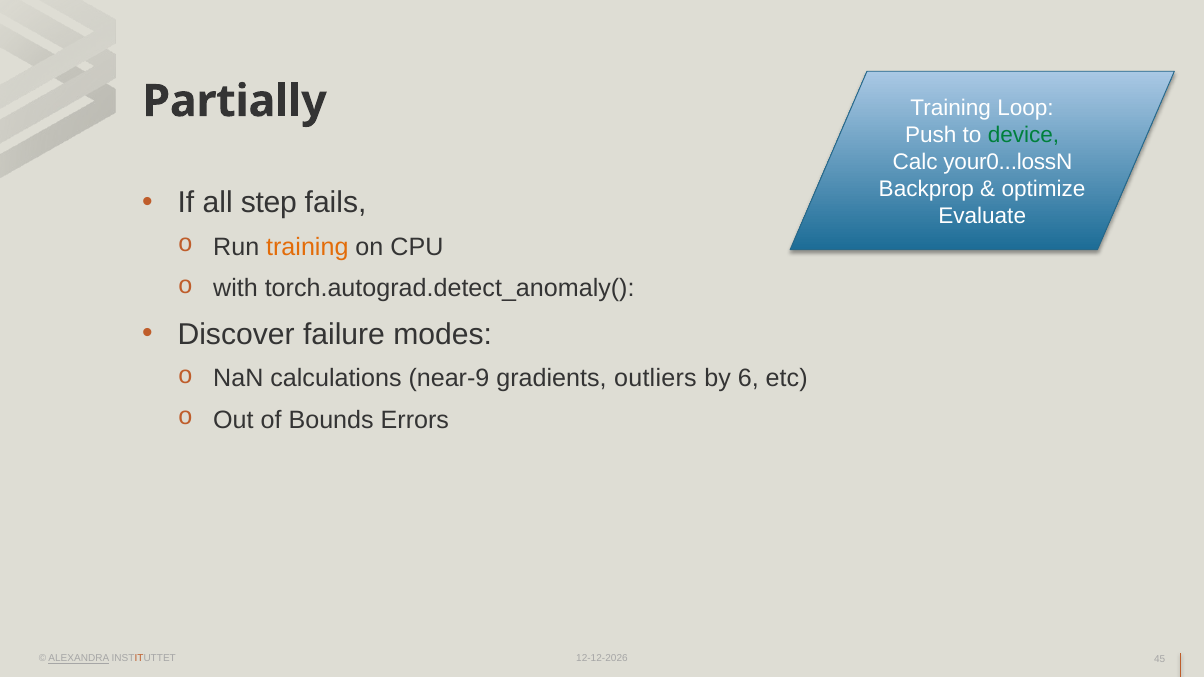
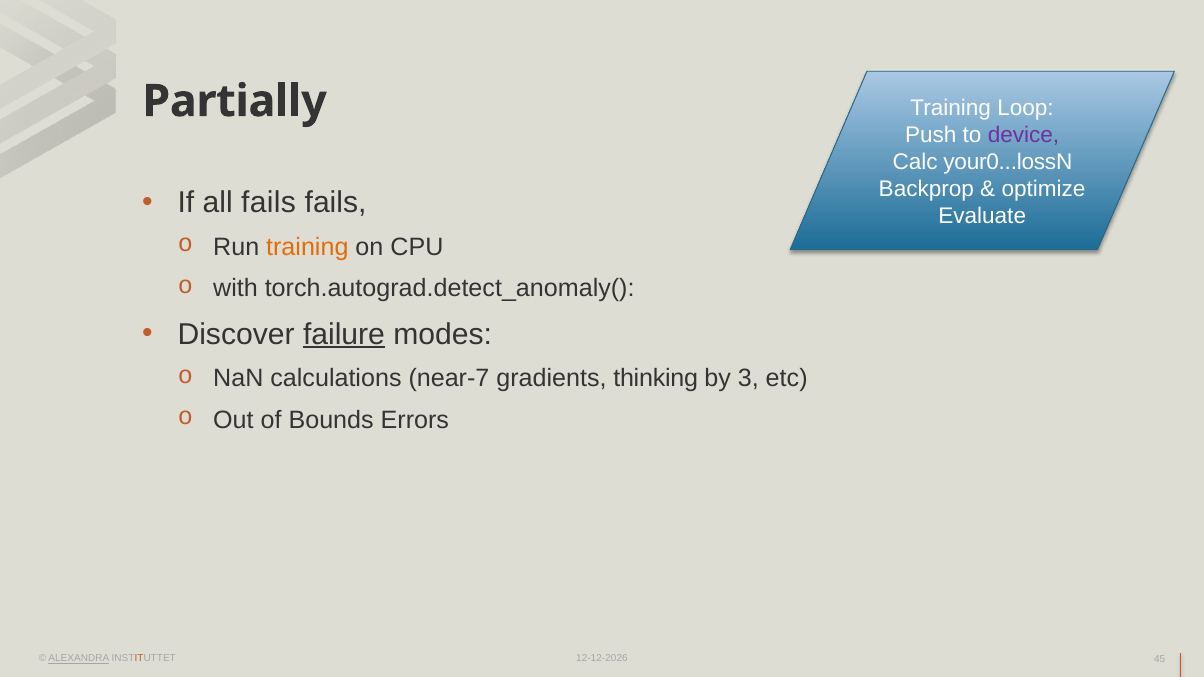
device colour: green -> purple
all step: step -> fails
failure underline: none -> present
near-9: near-9 -> near-7
outliers: outliers -> thinking
6: 6 -> 3
